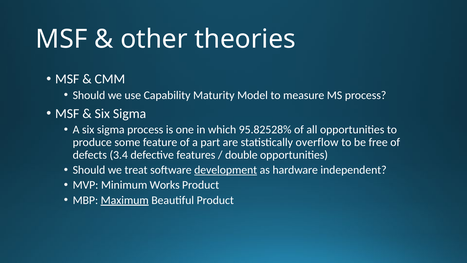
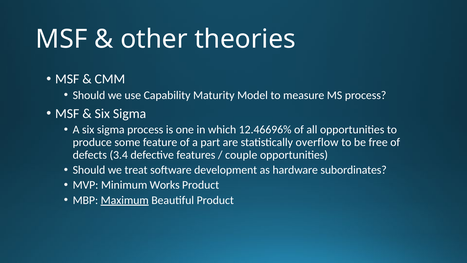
95.82528%: 95.82528% -> 12.46696%
double: double -> couple
development underline: present -> none
independent: independent -> subordinates
